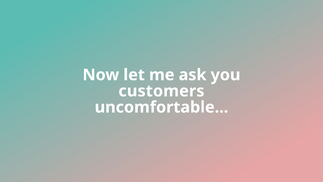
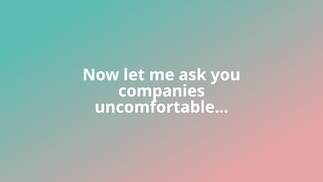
customers: customers -> companies
